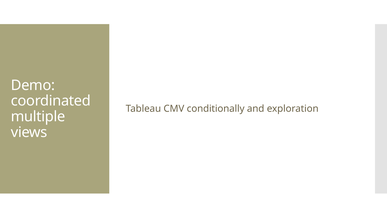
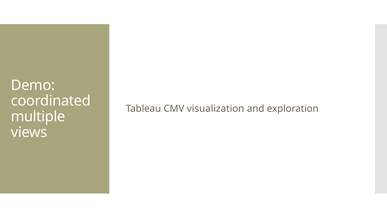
conditionally: conditionally -> visualization
